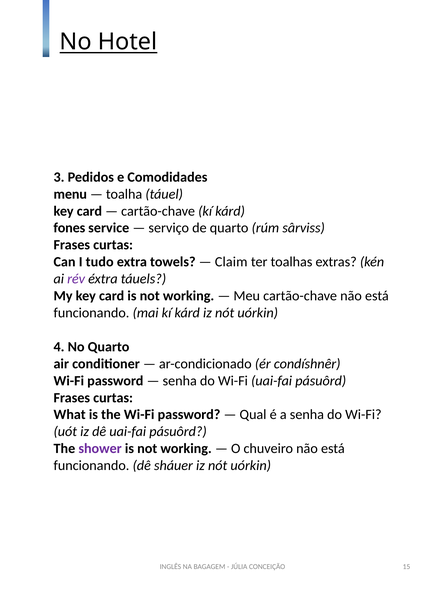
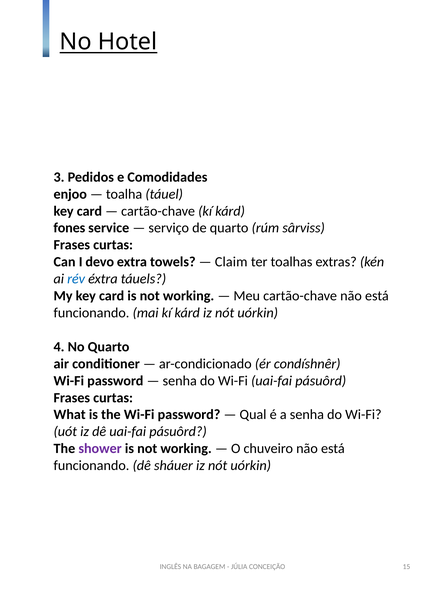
menu: menu -> enjoo
tudo: tudo -> devo
rév colour: purple -> blue
